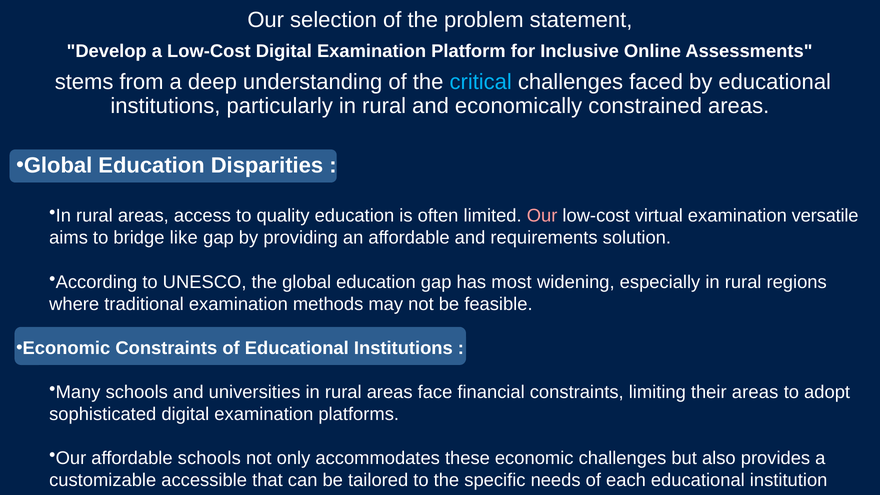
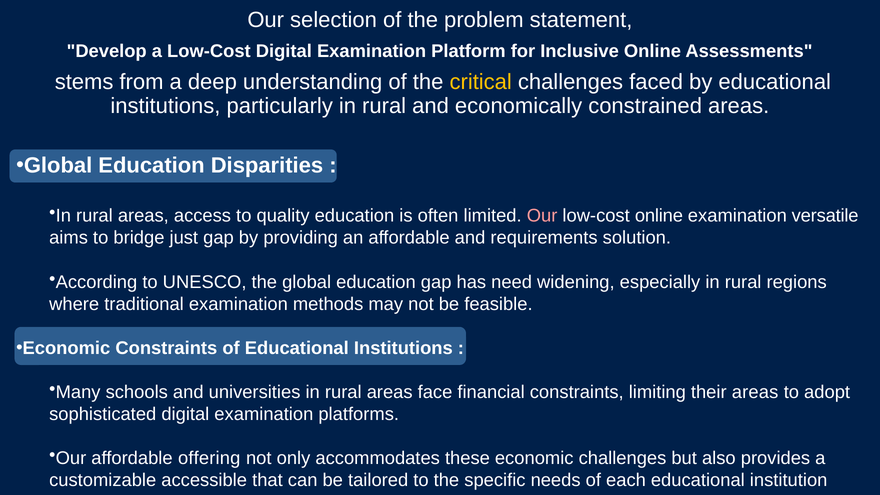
critical colour: light blue -> yellow
low-cost virtual: virtual -> online
like: like -> just
most: most -> need
affordable schools: schools -> offering
